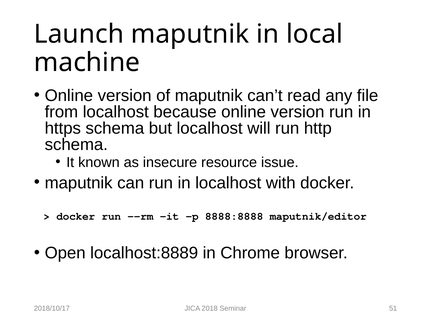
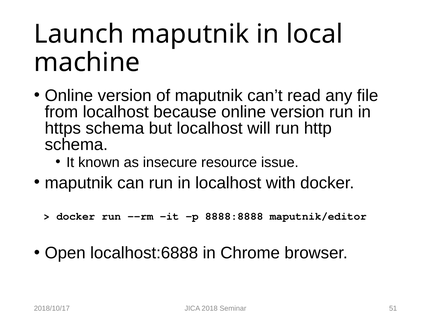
localhost:8889: localhost:8889 -> localhost:6888
